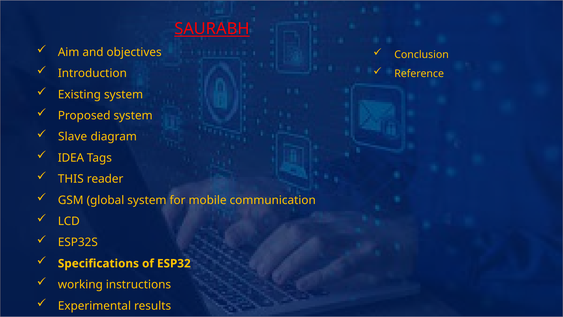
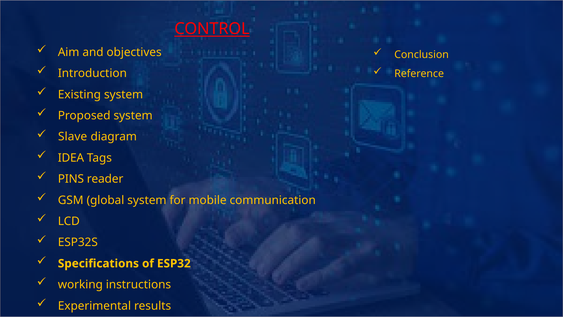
SAURABH: SAURABH -> CONTROL
THIS: THIS -> PINS
